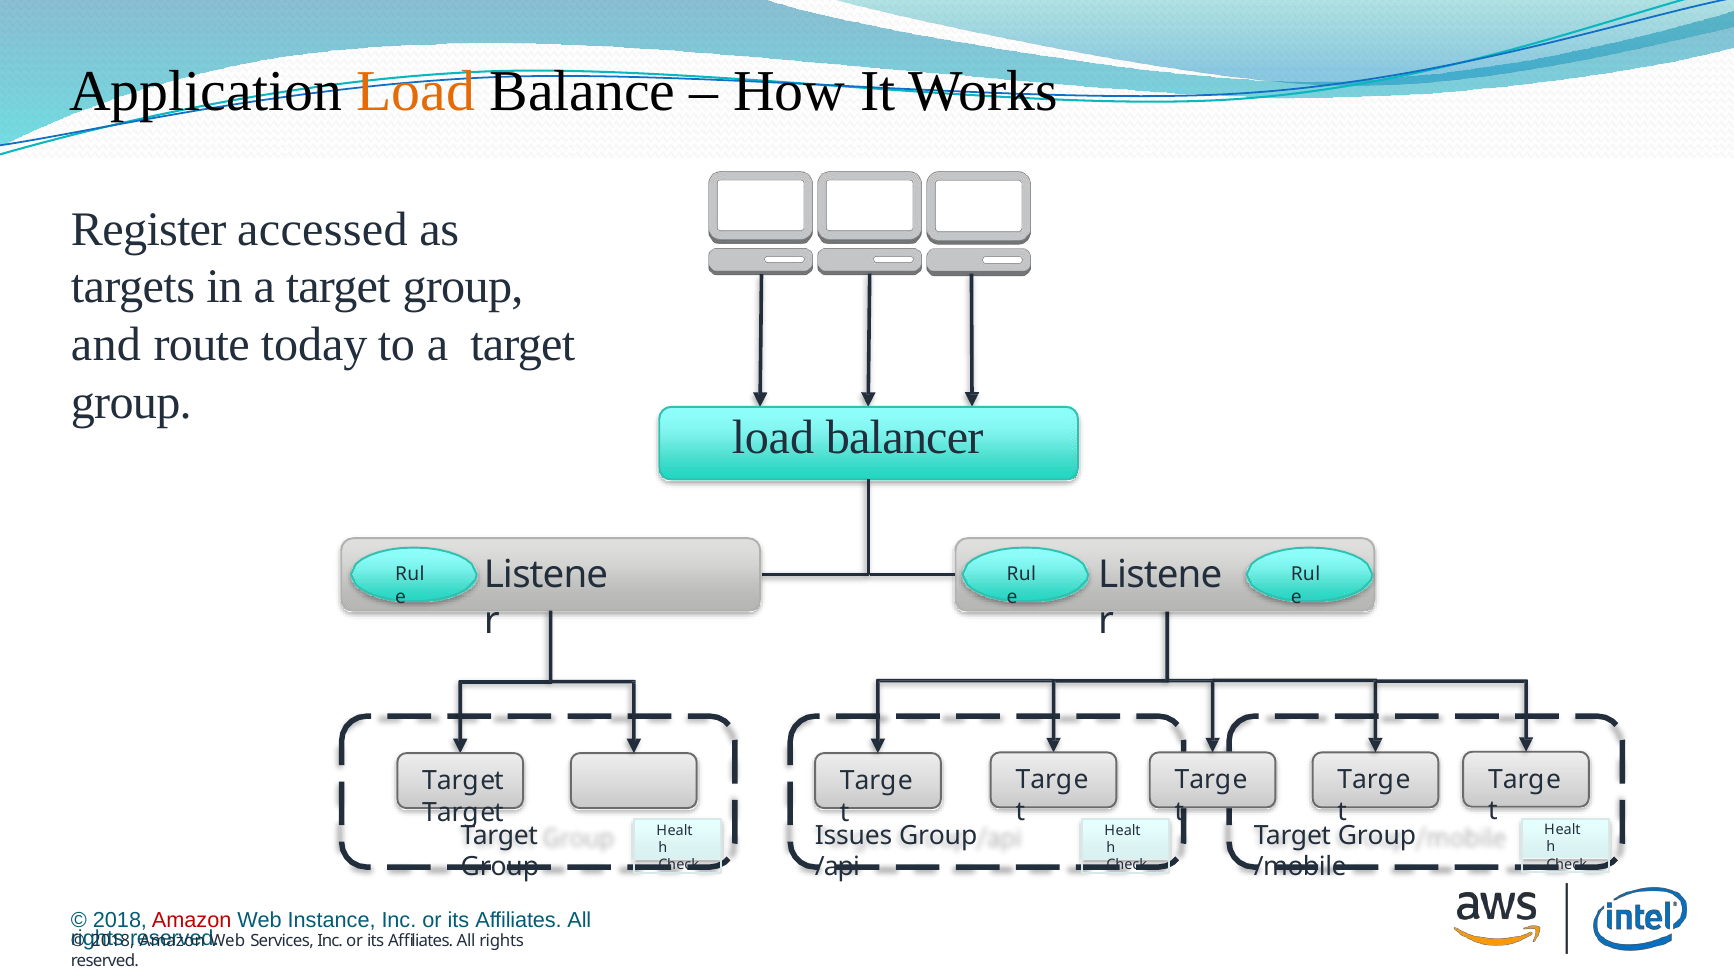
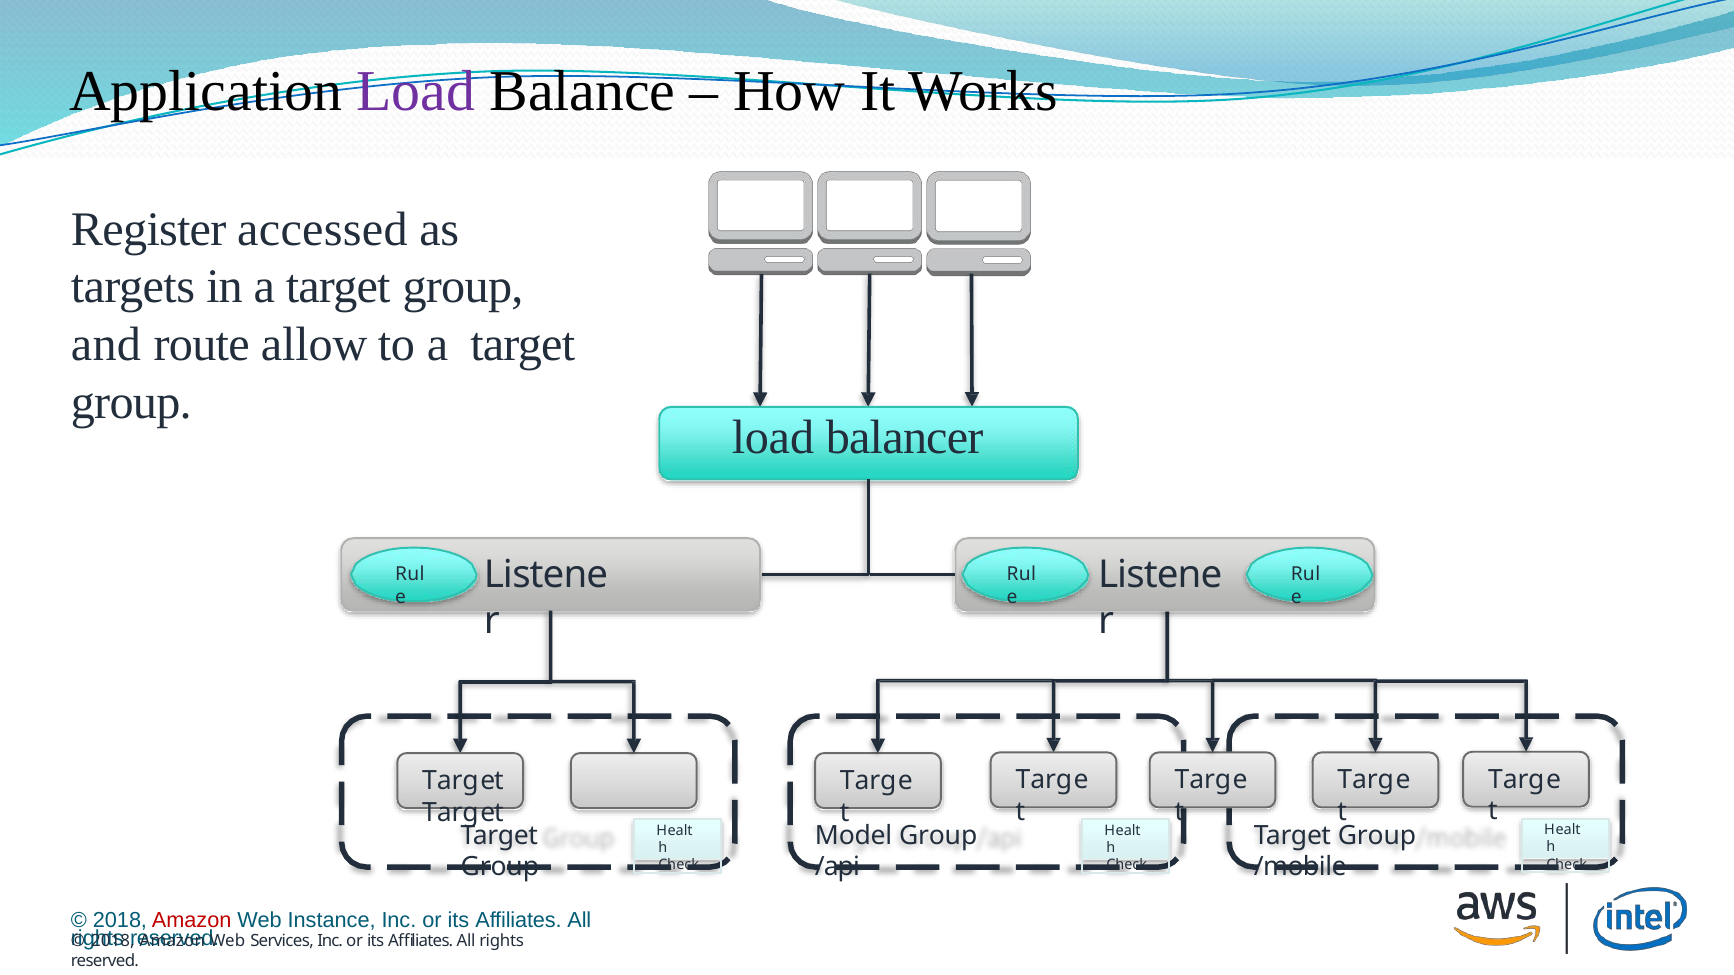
Load at (416, 91) colour: orange -> purple
today: today -> allow
Issues: Issues -> Model
